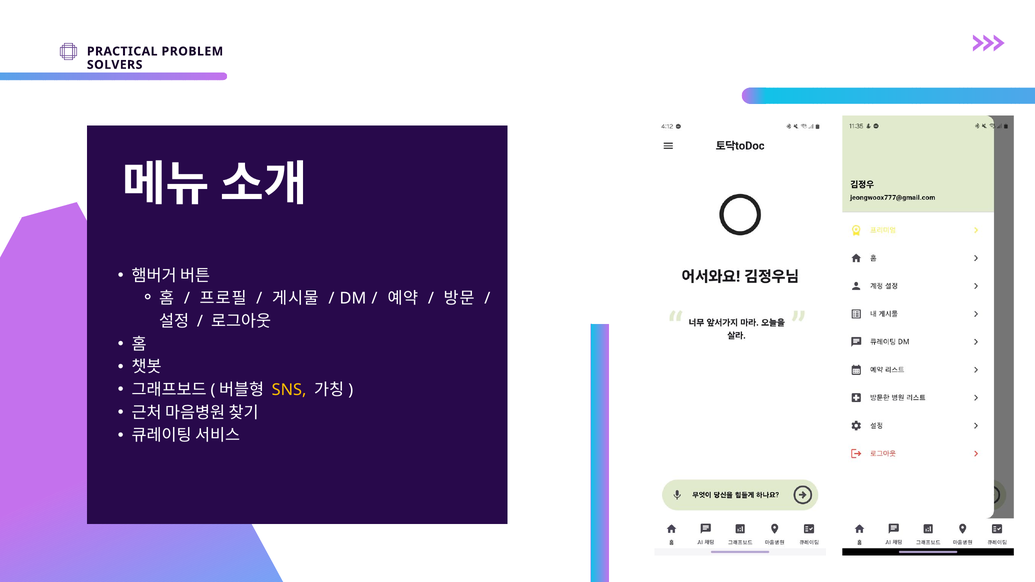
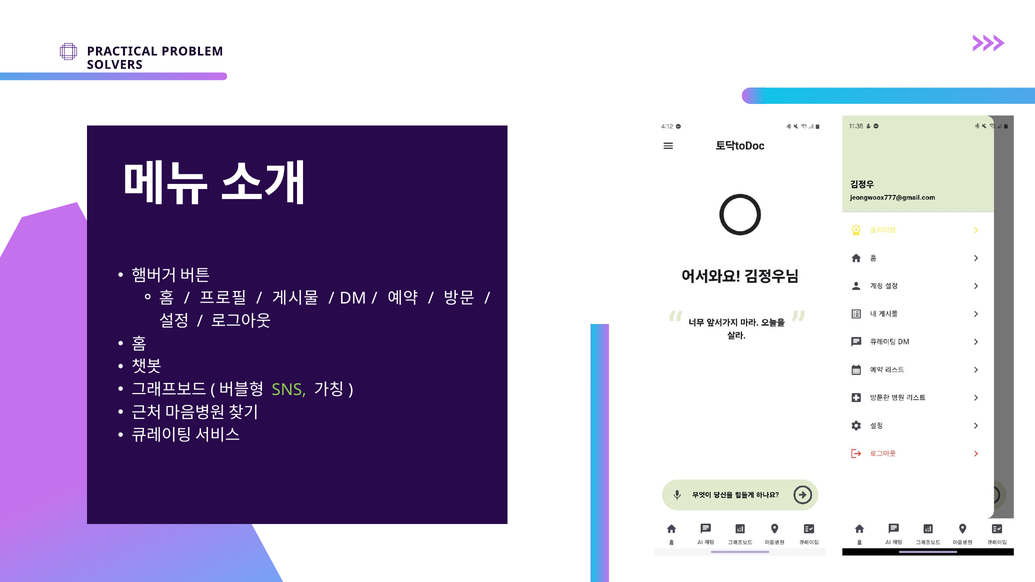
SNS colour: yellow -> light green
